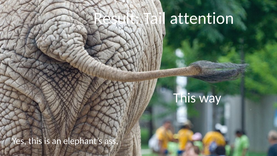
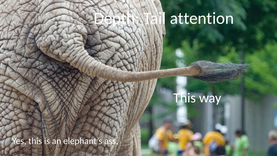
Result: Result -> Depth
